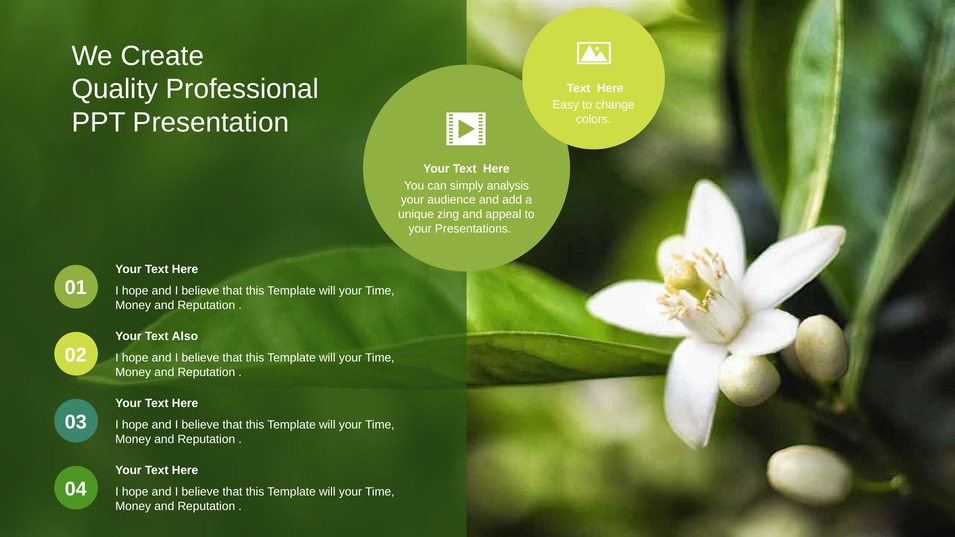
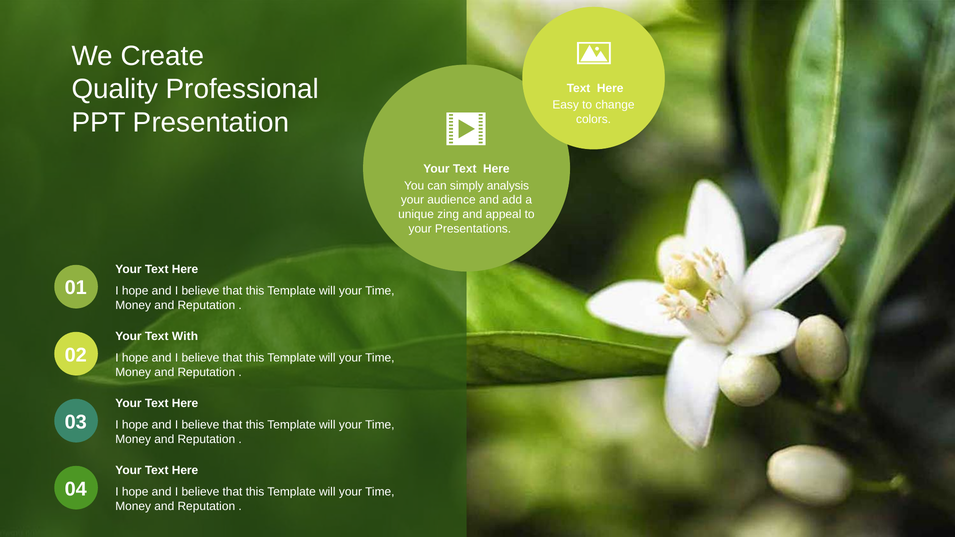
Also: Also -> With
